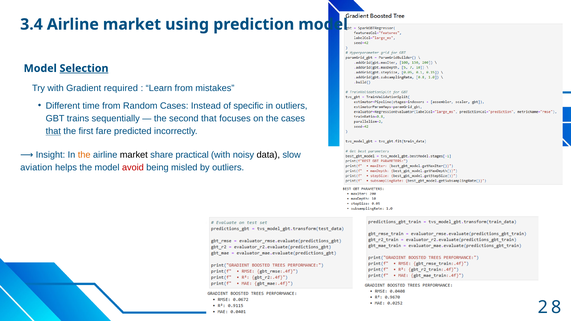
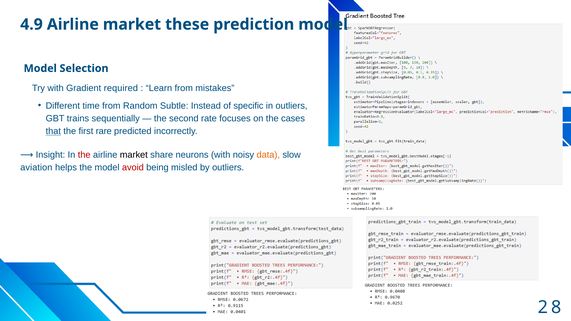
3.4: 3.4 -> 4.9
using: using -> these
Selection underline: present -> none
Random Cases: Cases -> Subtle
second that: that -> rate
fare: fare -> rare
the at (84, 155) colour: orange -> red
practical: practical -> neurons
data colour: black -> orange
